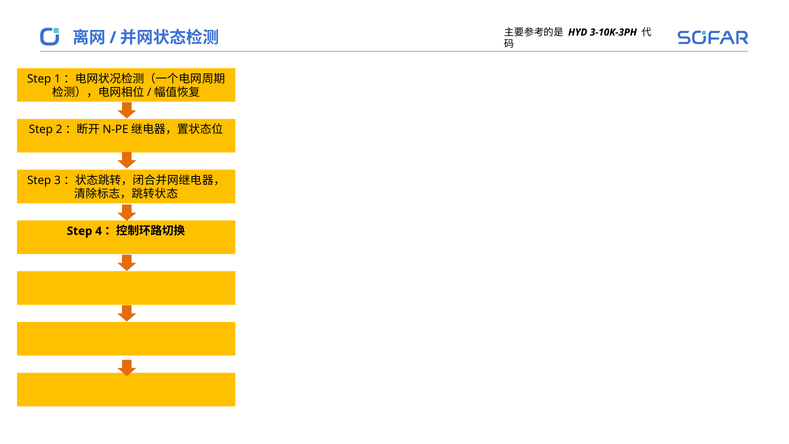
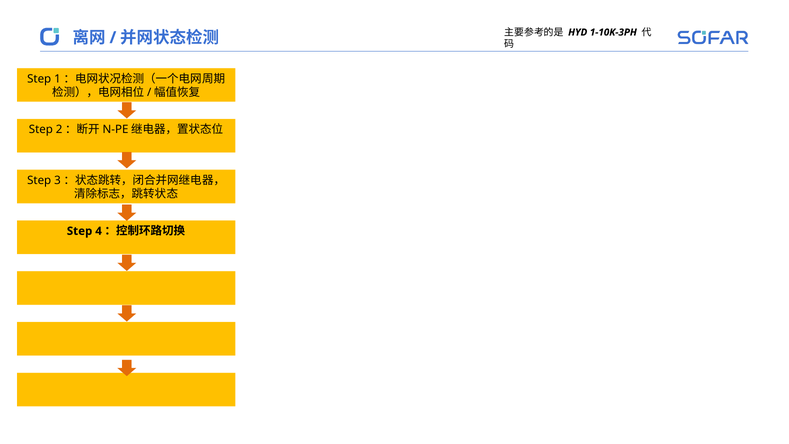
3-10K-3PH: 3-10K-3PH -> 1-10K-3PH
